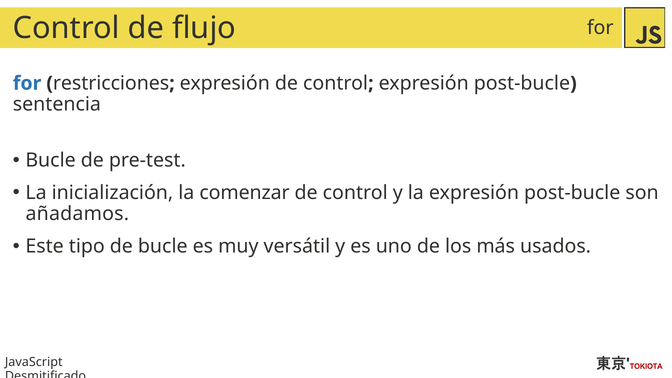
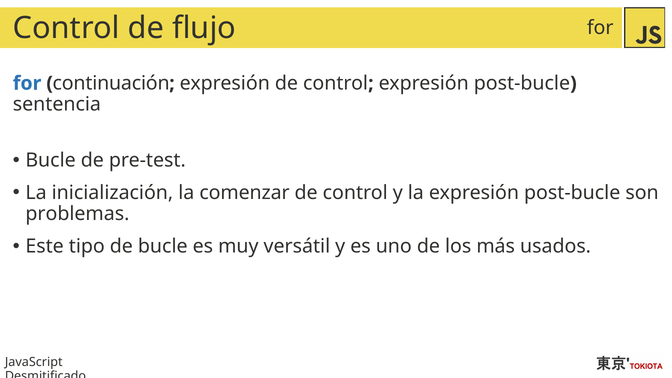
restricciones: restricciones -> continuación
añadamos: añadamos -> problemas
